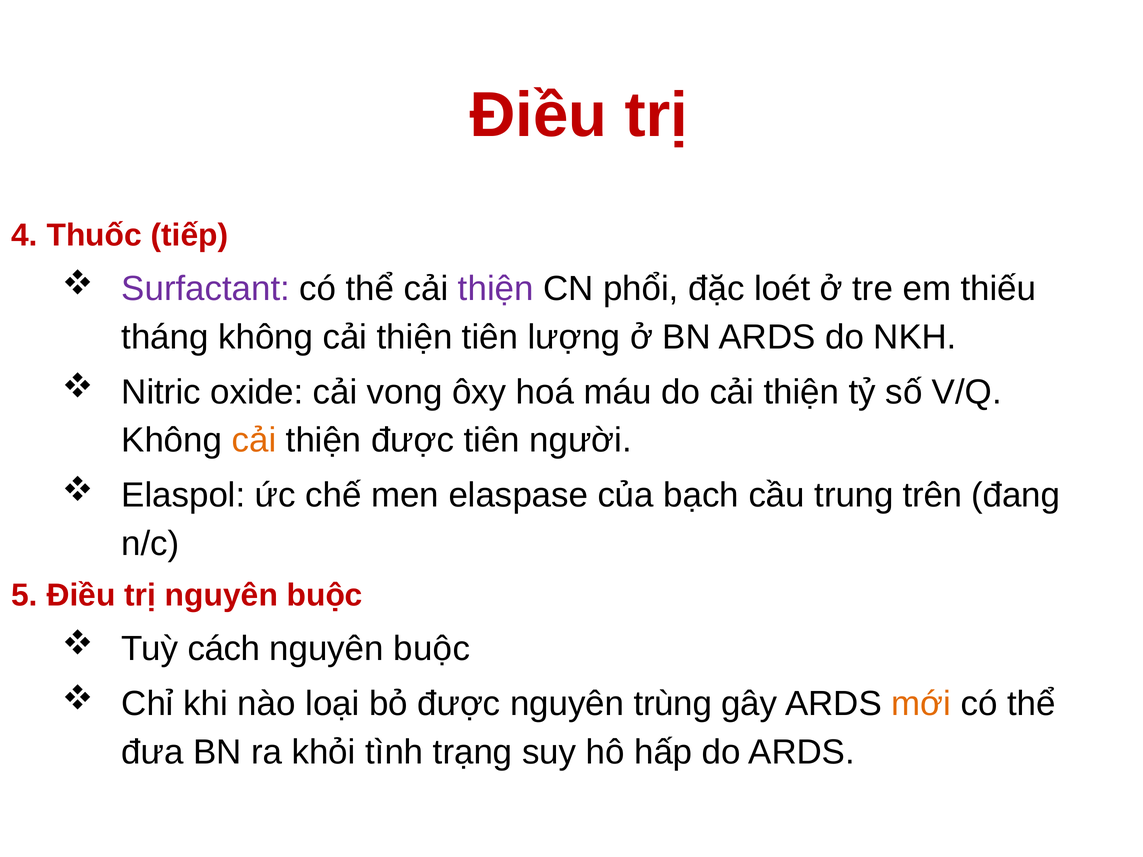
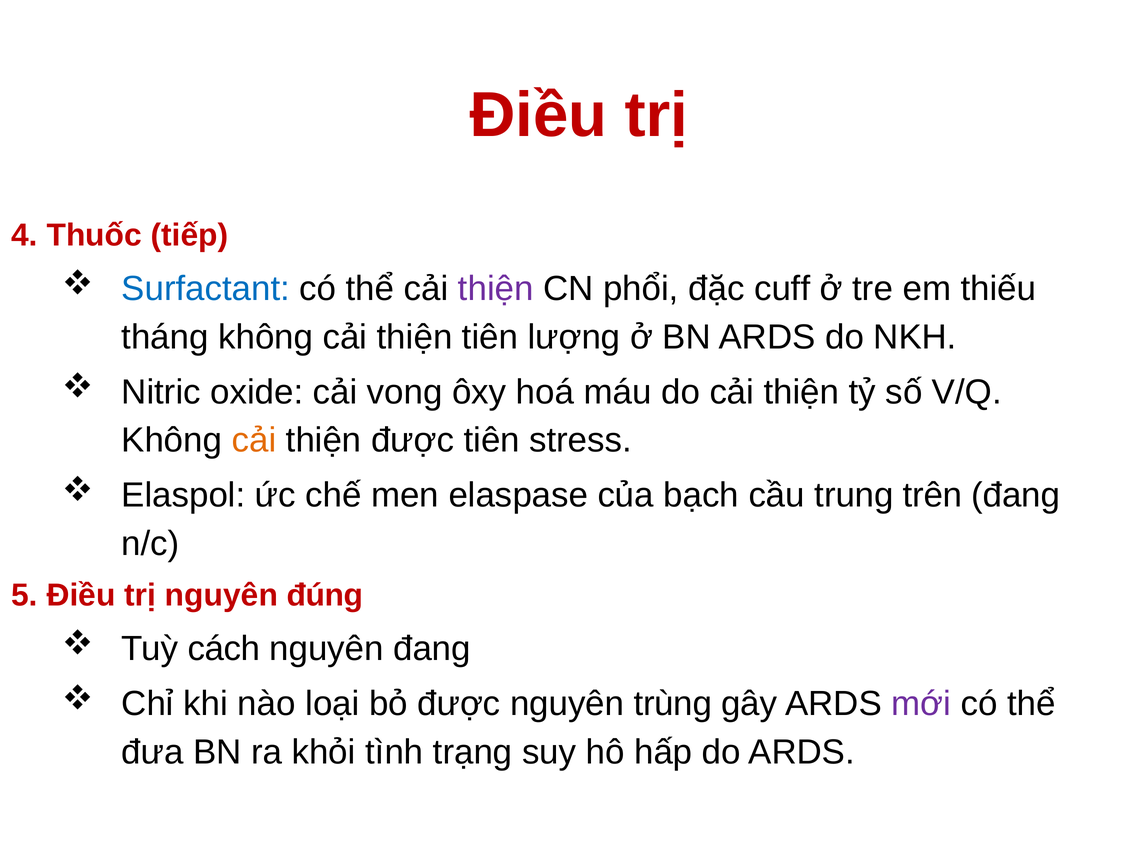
Surfactant colour: purple -> blue
loét: loét -> cuff
người: người -> stress
trị nguyên buộc: buộc -> đúng
buộc at (432, 649): buộc -> đang
mới colour: orange -> purple
